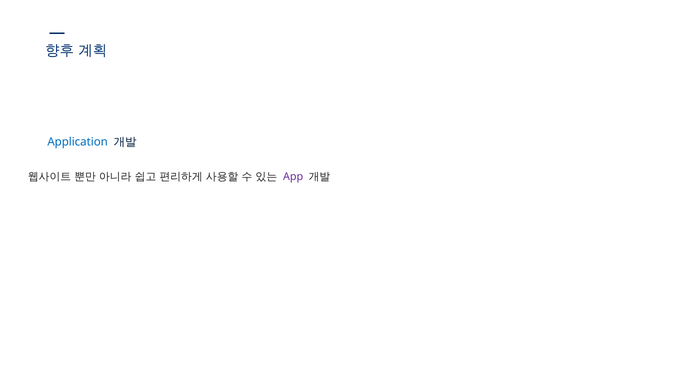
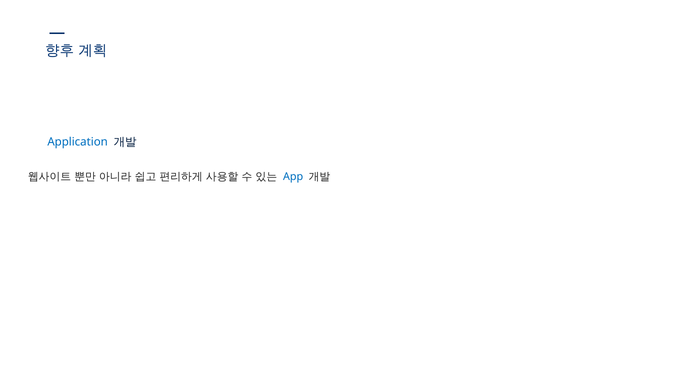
App colour: purple -> blue
